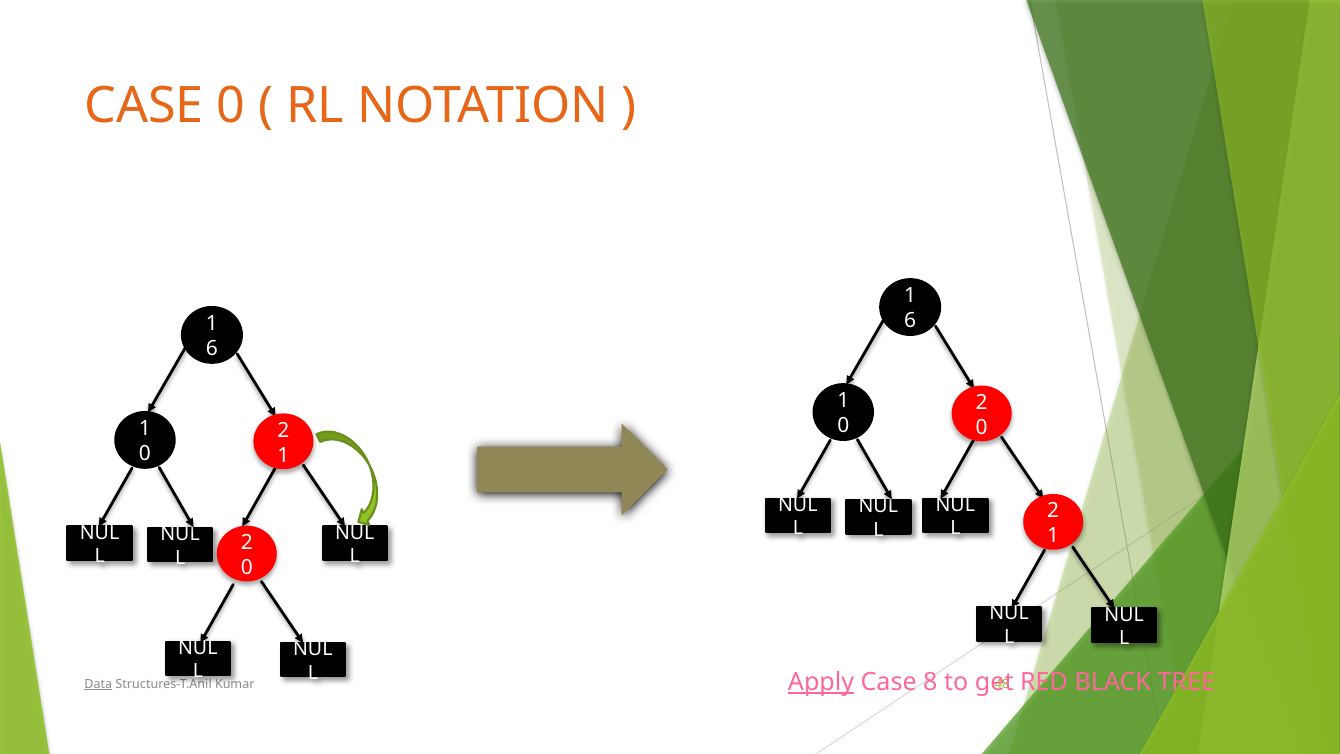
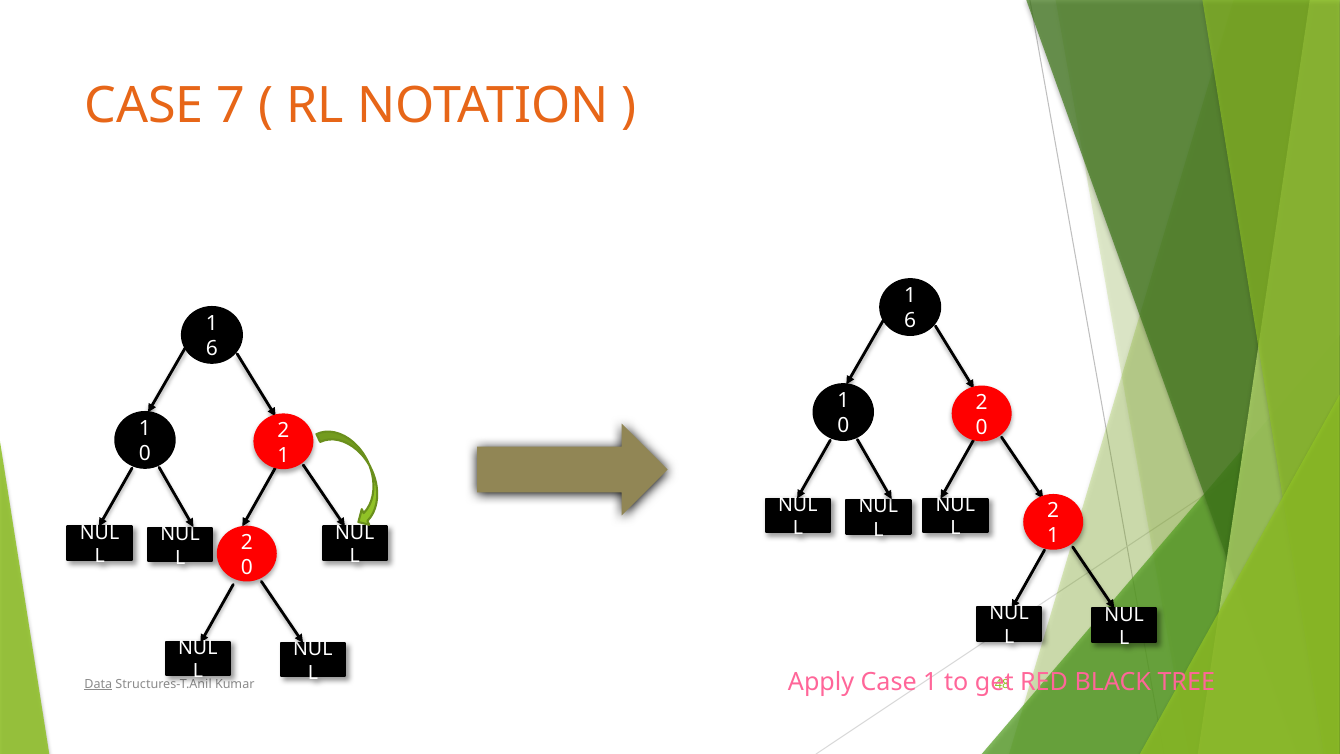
CASE 0: 0 -> 7
Apply underline: present -> none
Case 8: 8 -> 1
